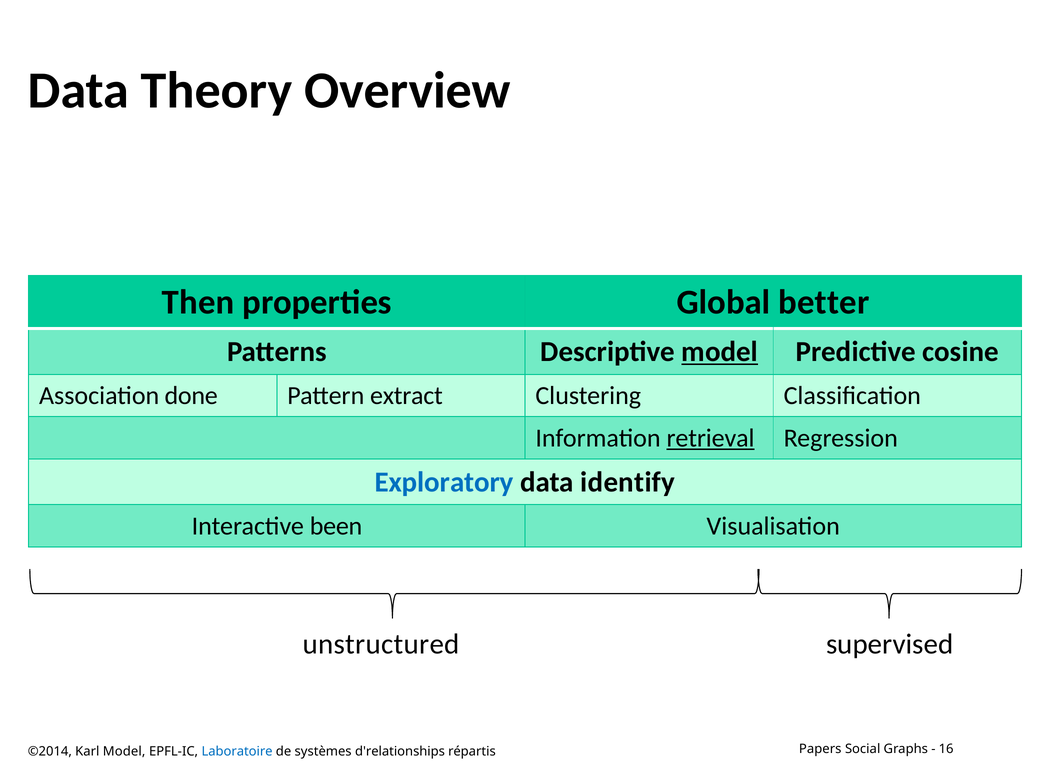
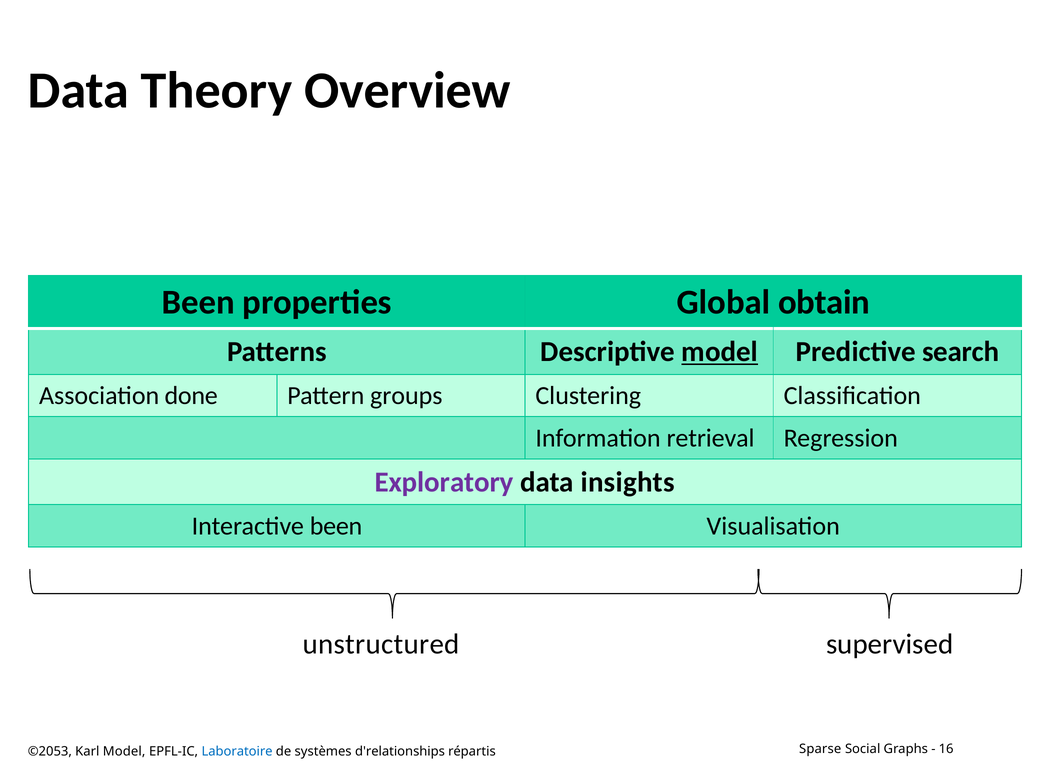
Then at (198, 303): Then -> Been
better: better -> obtain
cosine: cosine -> search
extract: extract -> groups
retrieval underline: present -> none
Exploratory colour: blue -> purple
identify: identify -> insights
Papers: Papers -> Sparse
©2014: ©2014 -> ©2053
